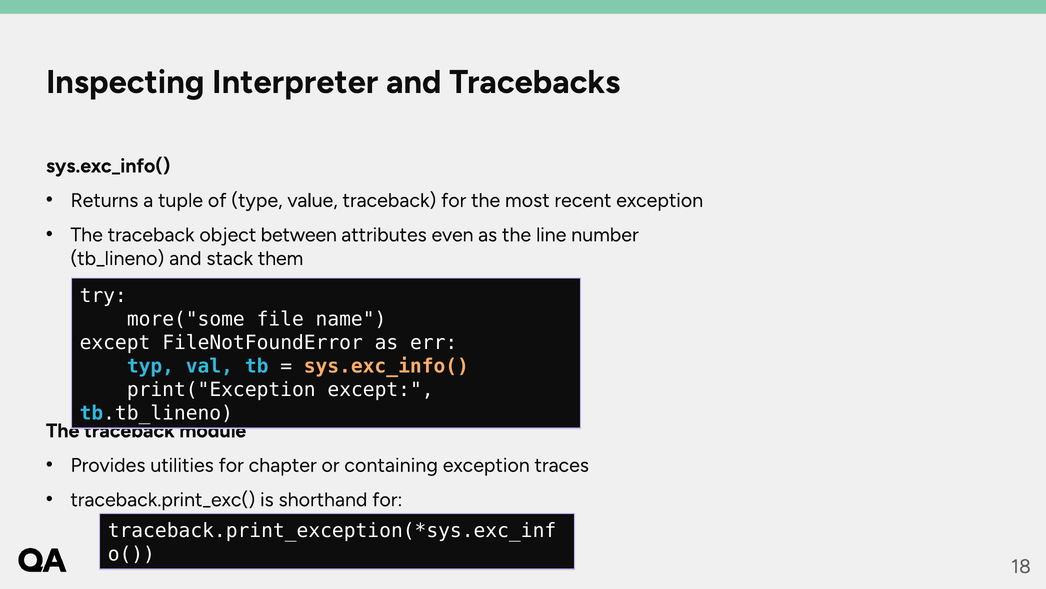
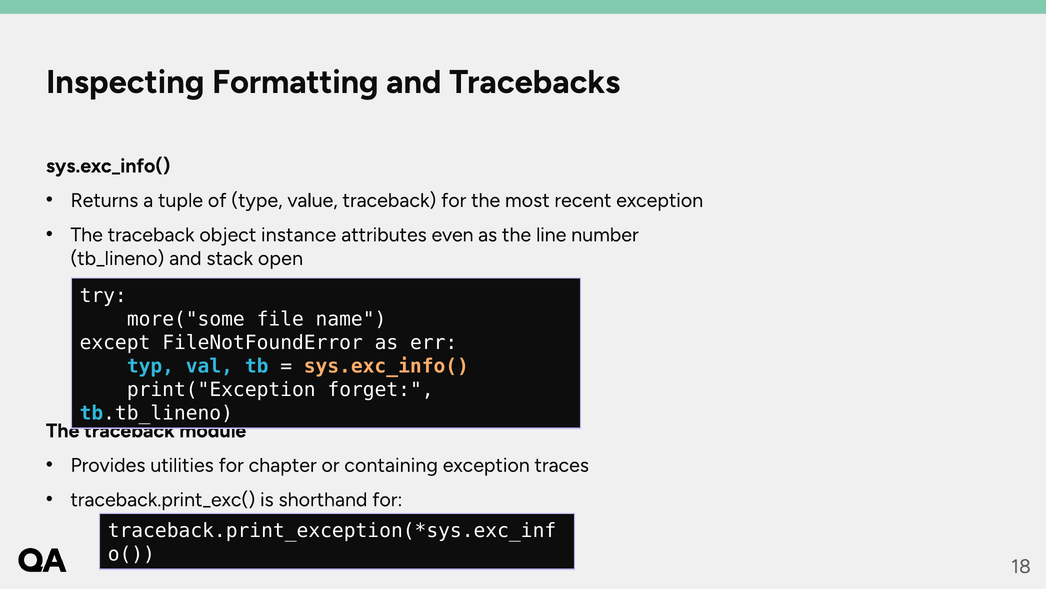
Interpreter: Interpreter -> Formatting
between: between -> instance
them: them -> open
print("Exception except: except -> forget
